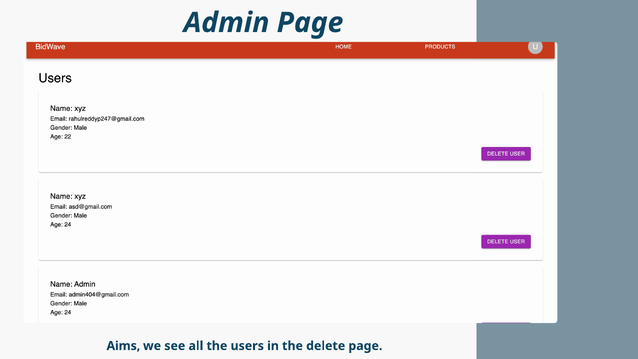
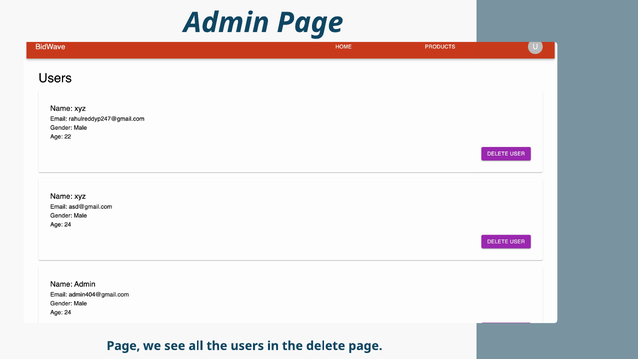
Aims at (123, 346): Aims -> Page
